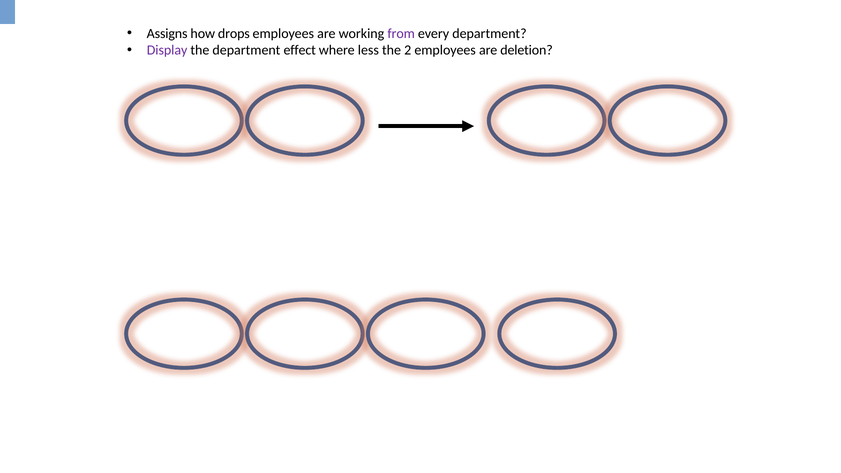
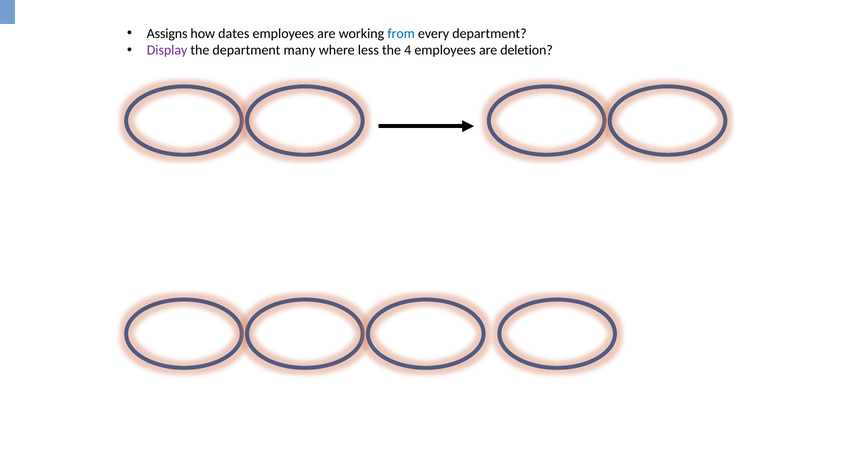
drops: drops -> dates
from colour: purple -> blue
effect: effect -> many
2: 2 -> 4
